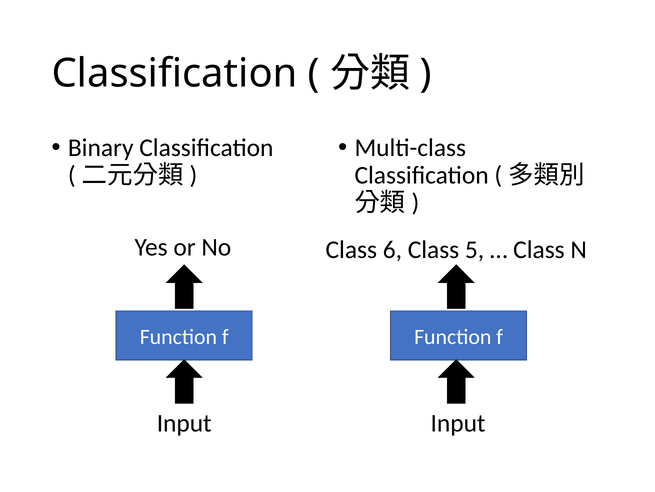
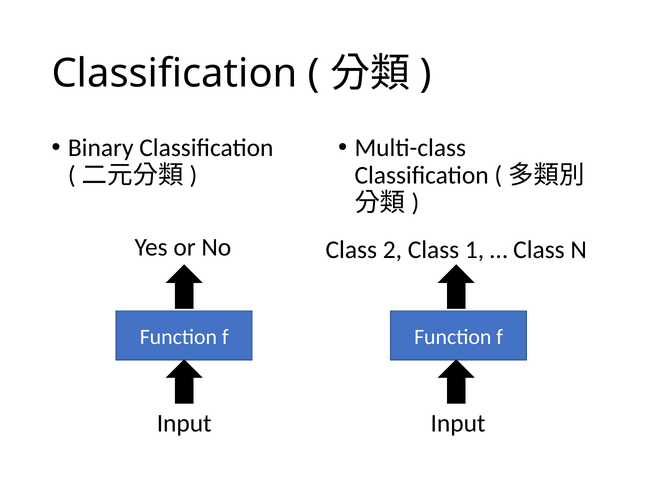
6: 6 -> 2
5: 5 -> 1
